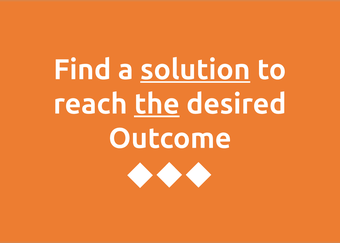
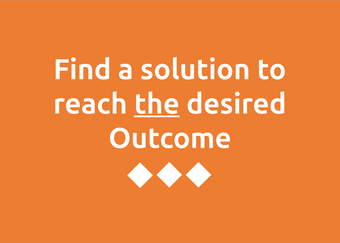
solution underline: present -> none
